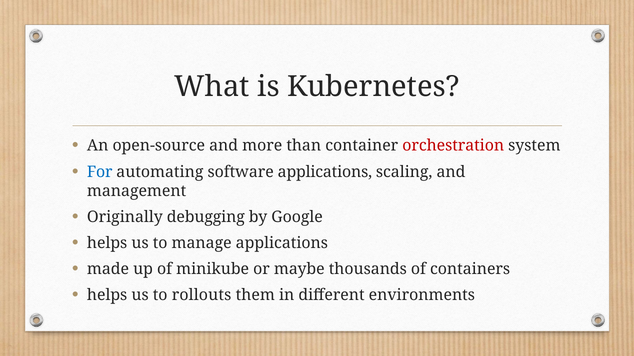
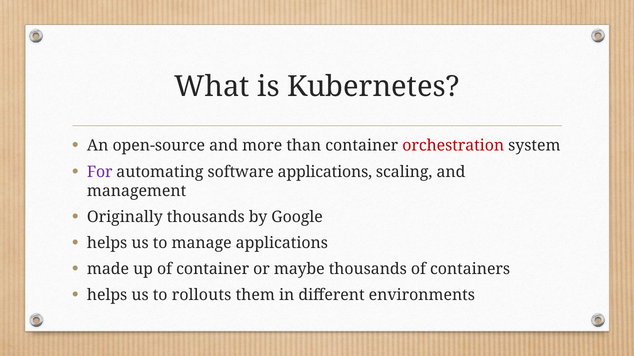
For colour: blue -> purple
Originally debugging: debugging -> thousands
of minikube: minikube -> container
